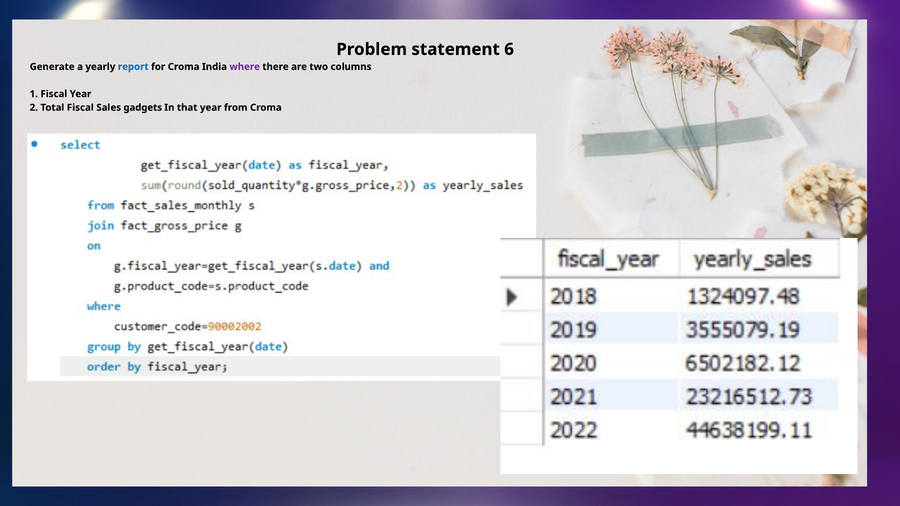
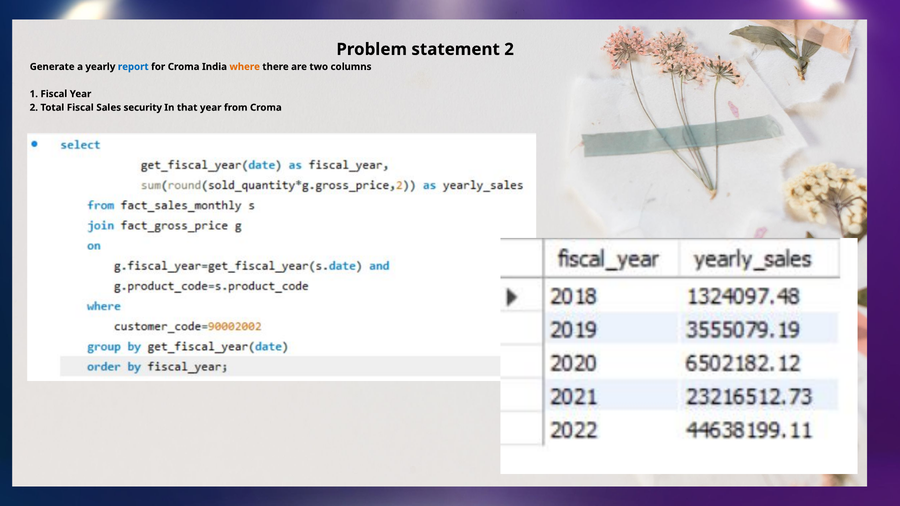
statement 6: 6 -> 2
where colour: purple -> orange
gadgets: gadgets -> security
